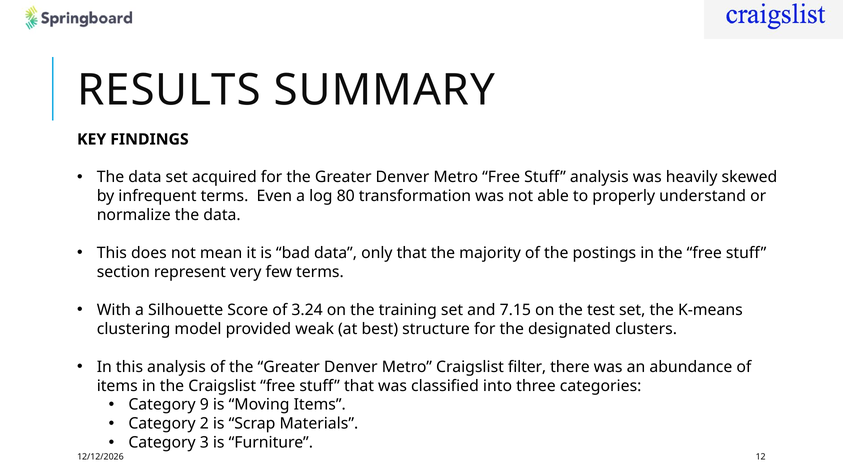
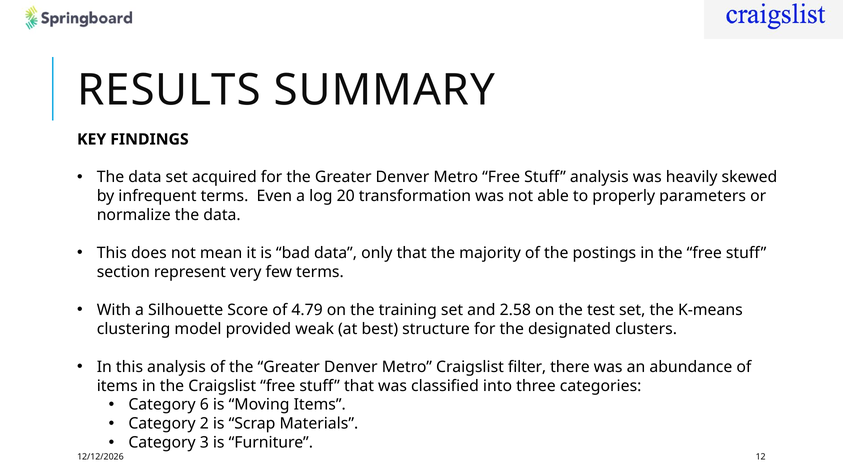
80: 80 -> 20
understand: understand -> parameters
3.24: 3.24 -> 4.79
7.15: 7.15 -> 2.58
9: 9 -> 6
